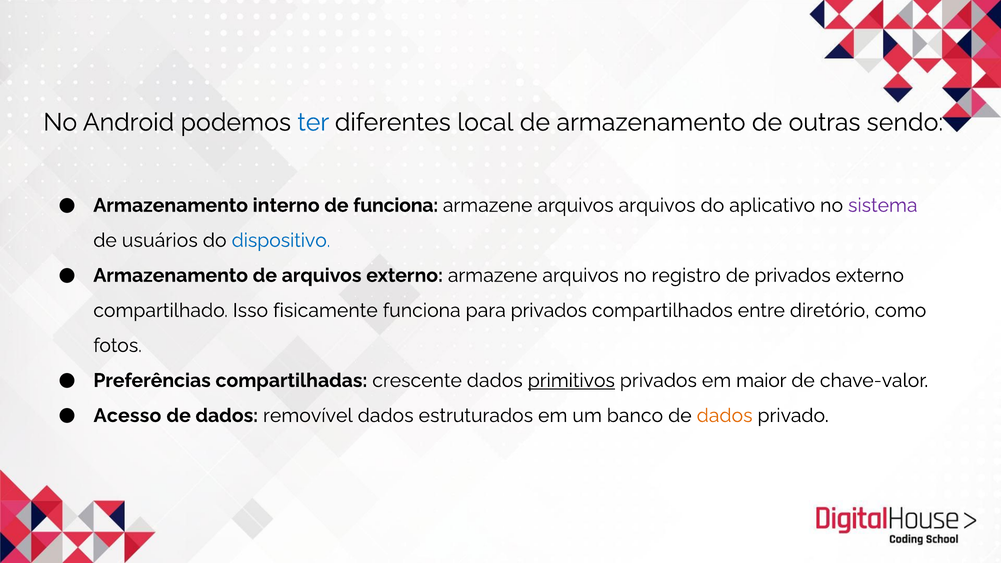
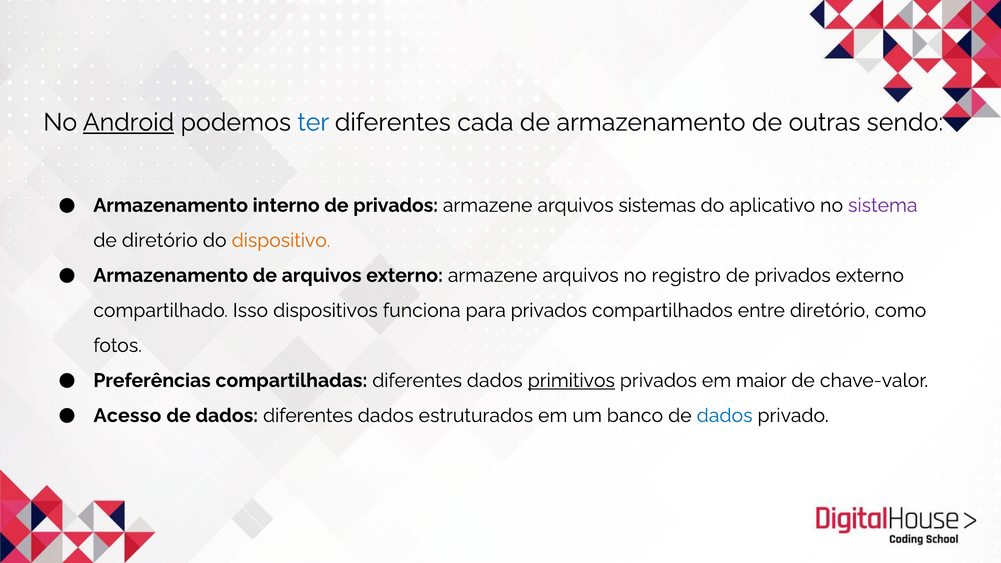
Android underline: none -> present
local: local -> cada
interno de funciona: funciona -> privados
arquivos arquivos: arquivos -> sistemas
de usuários: usuários -> diretório
dispositivo colour: blue -> orange
fisicamente: fisicamente -> dispositivos
compartilhadas crescente: crescente -> diferentes
dados removível: removível -> diferentes
dados at (725, 416) colour: orange -> blue
